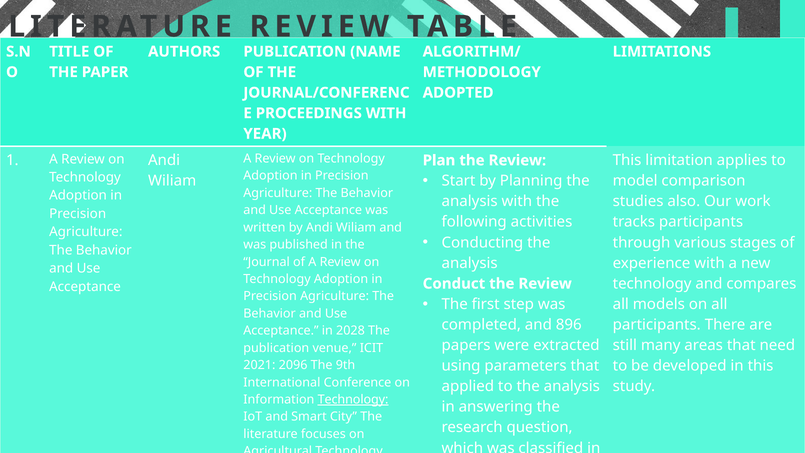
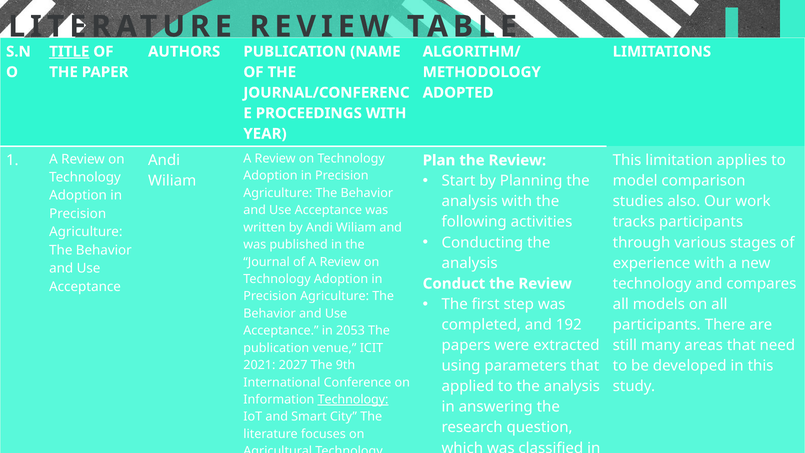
TITLE underline: none -> present
896: 896 -> 192
2028: 2028 -> 2053
2096: 2096 -> 2027
